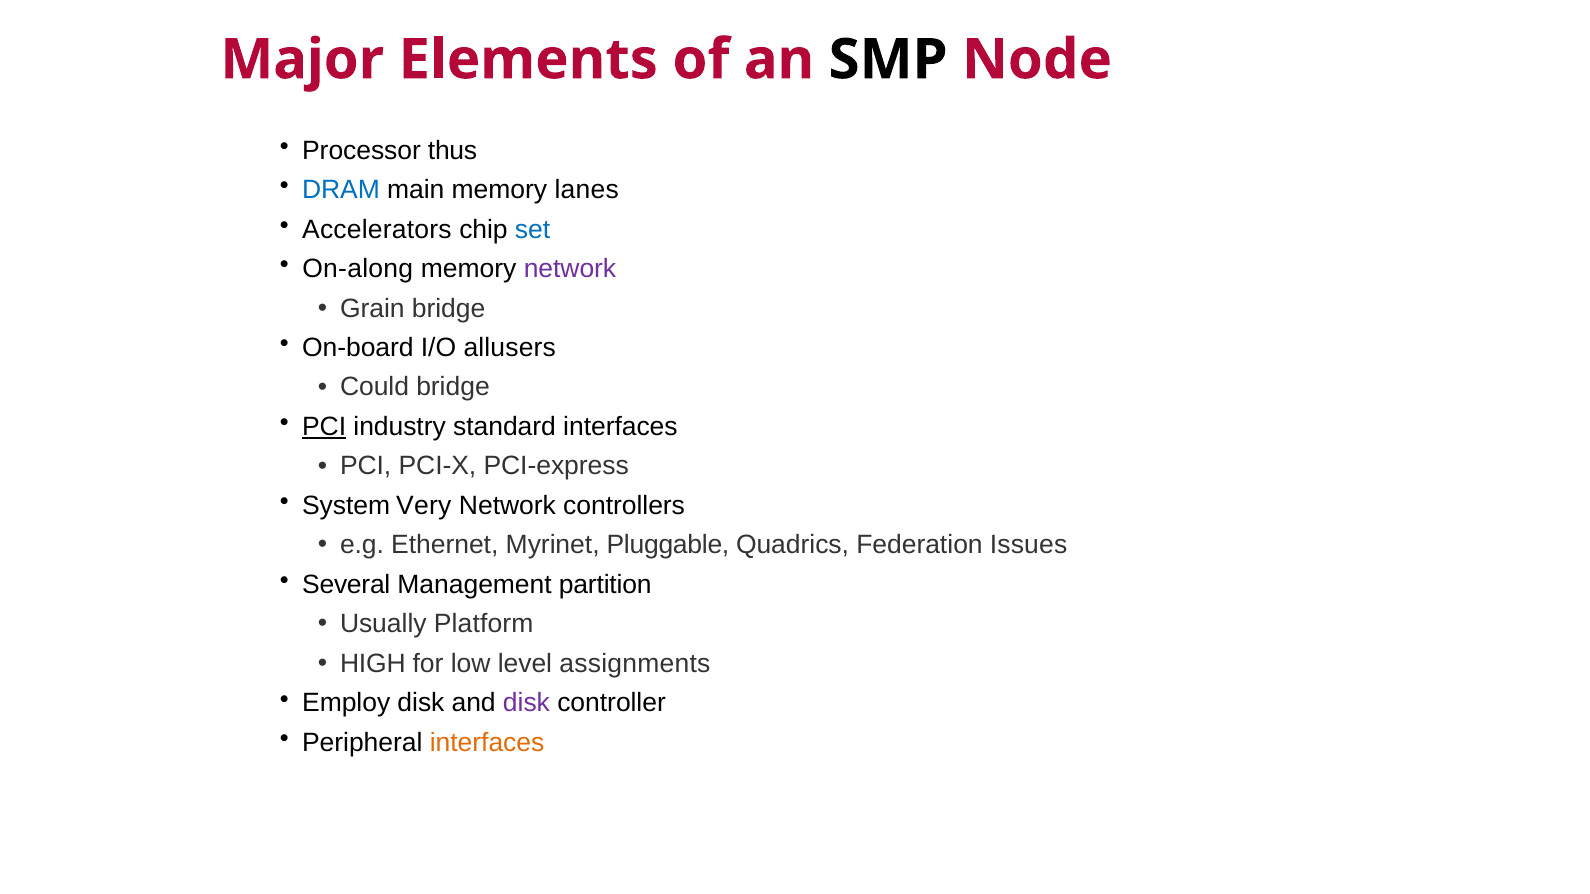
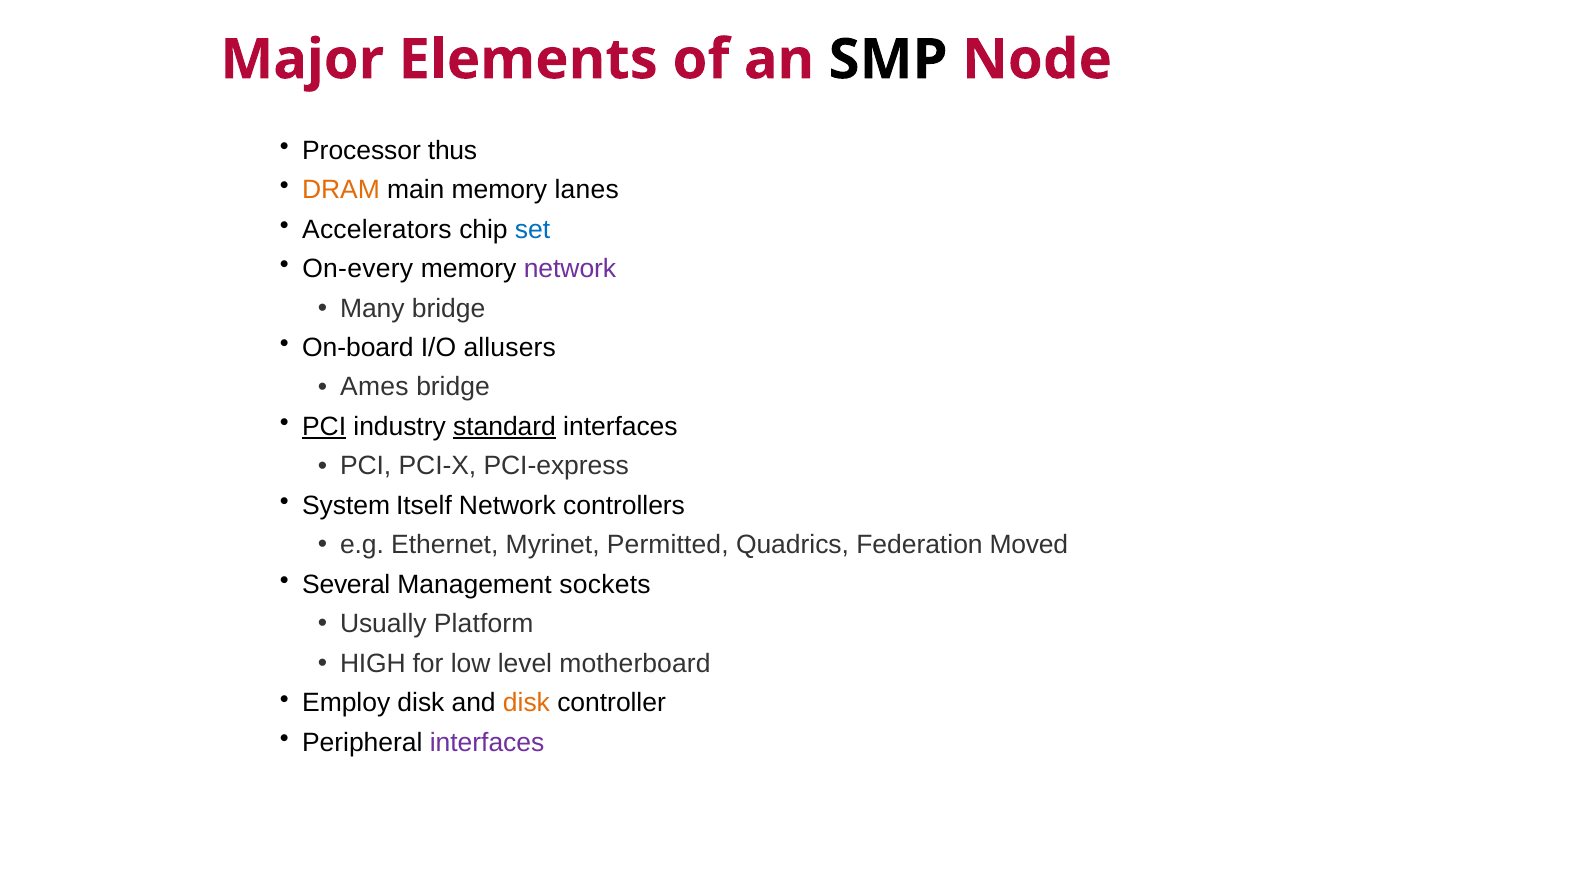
DRAM colour: blue -> orange
On-along: On-along -> On-every
Grain: Grain -> Many
Could: Could -> Ames
standard underline: none -> present
Very: Very -> Itself
Pluggable: Pluggable -> Permitted
Issues: Issues -> Moved
partition: partition -> sockets
assignments: assignments -> motherboard
disk at (526, 703) colour: purple -> orange
interfaces at (487, 743) colour: orange -> purple
